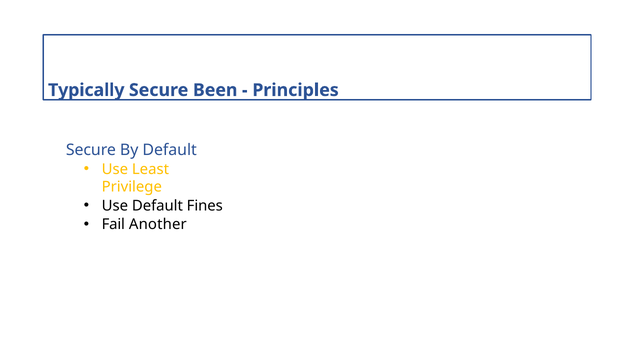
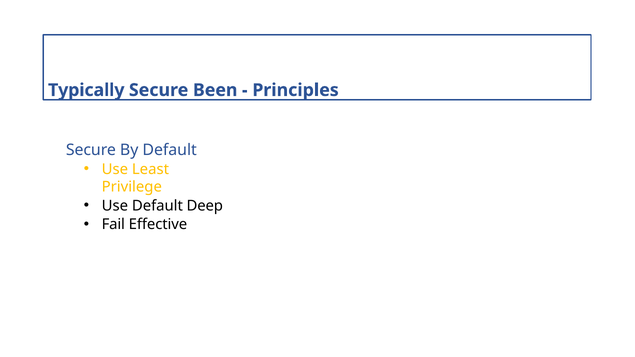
Fines: Fines -> Deep
Another: Another -> Effective
